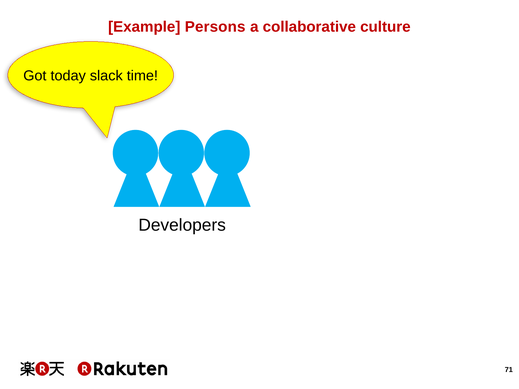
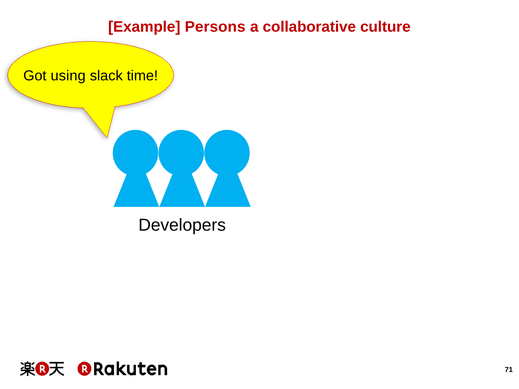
today: today -> using
